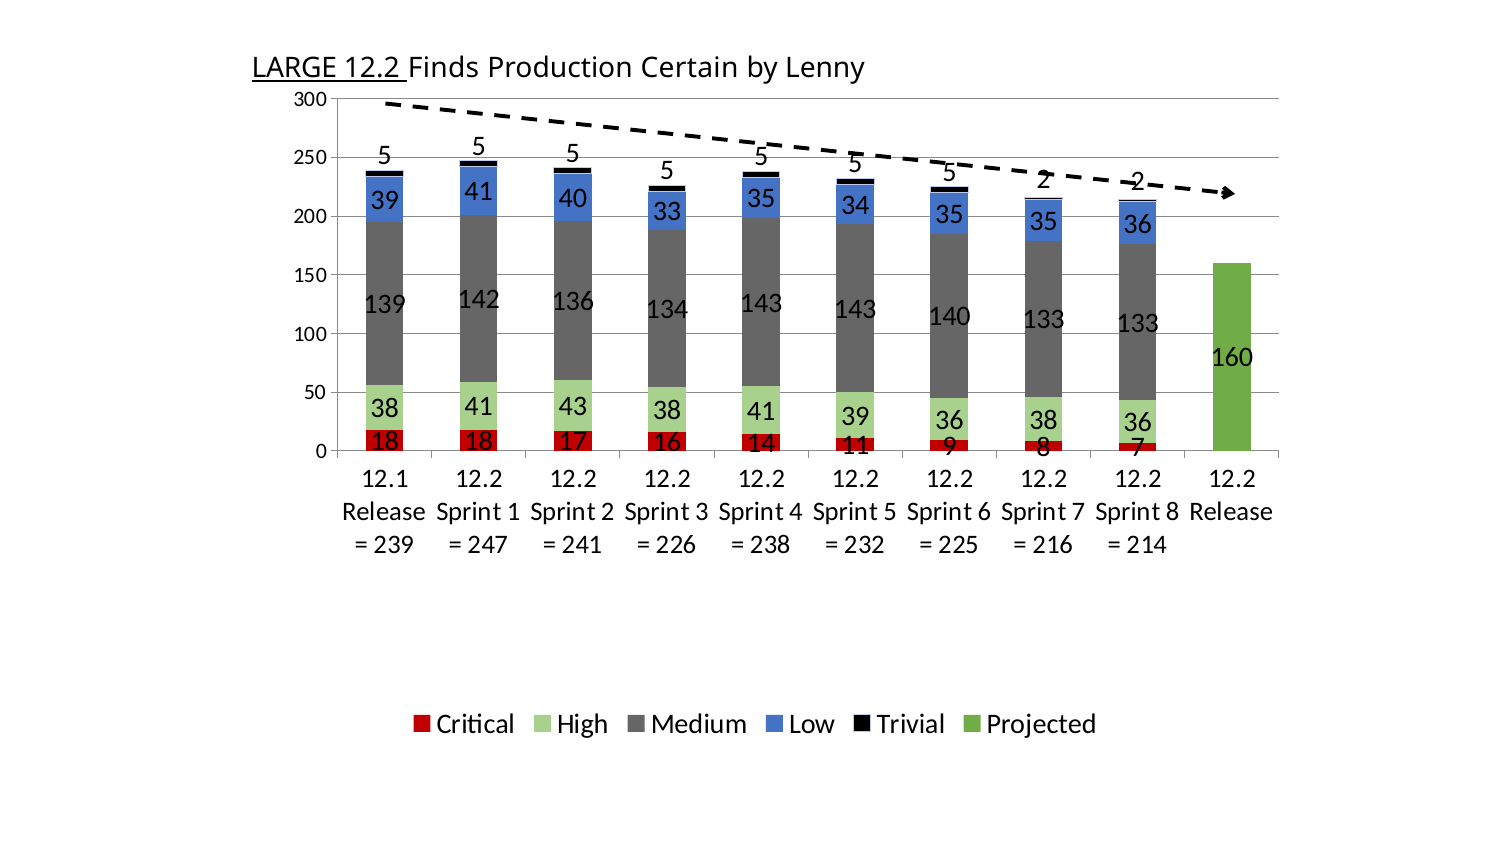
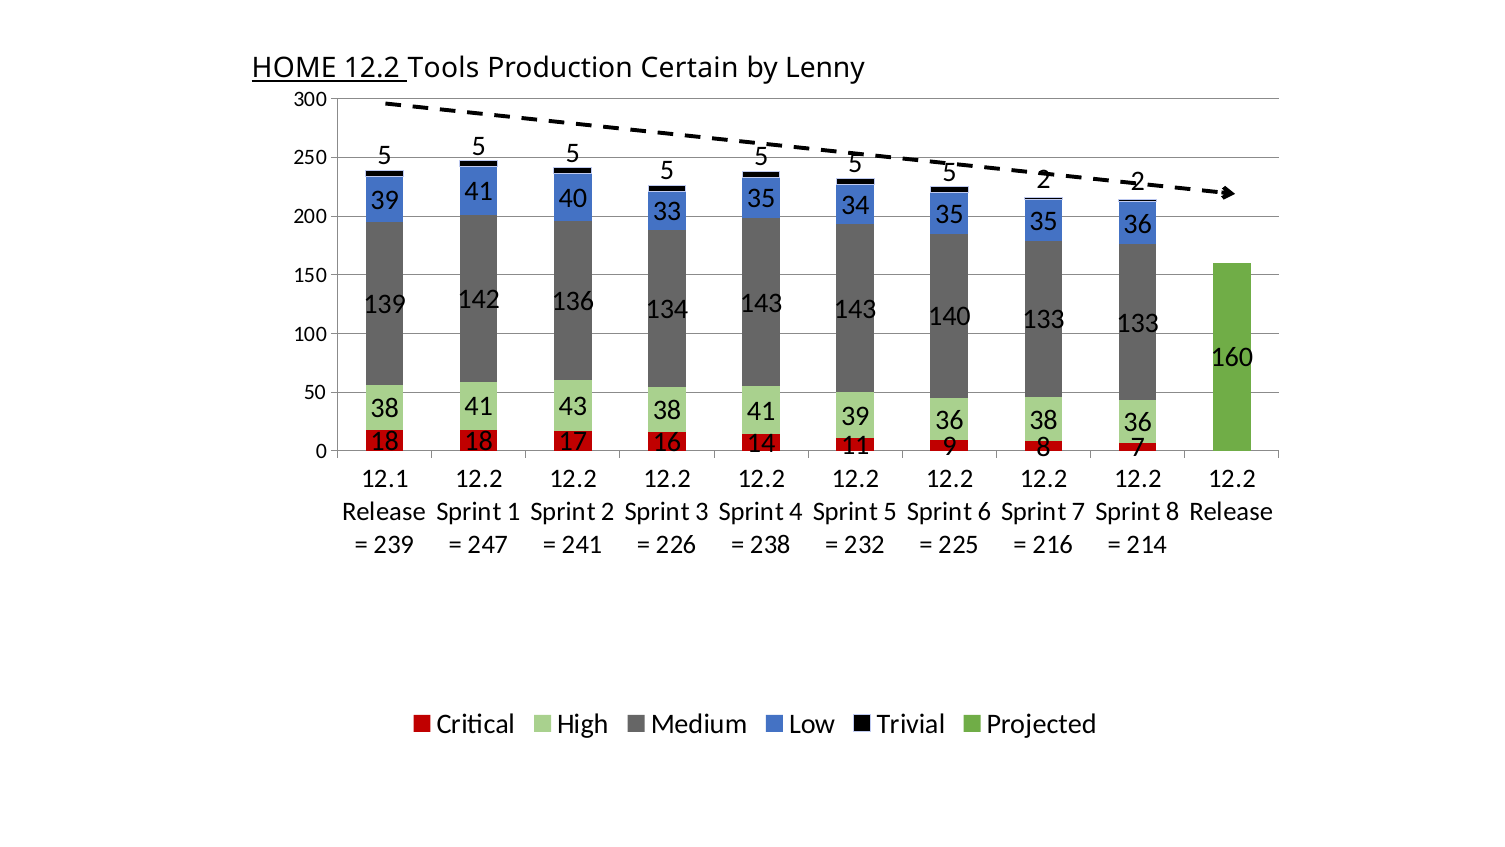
LARGE: LARGE -> HOME
Finds: Finds -> Tools
